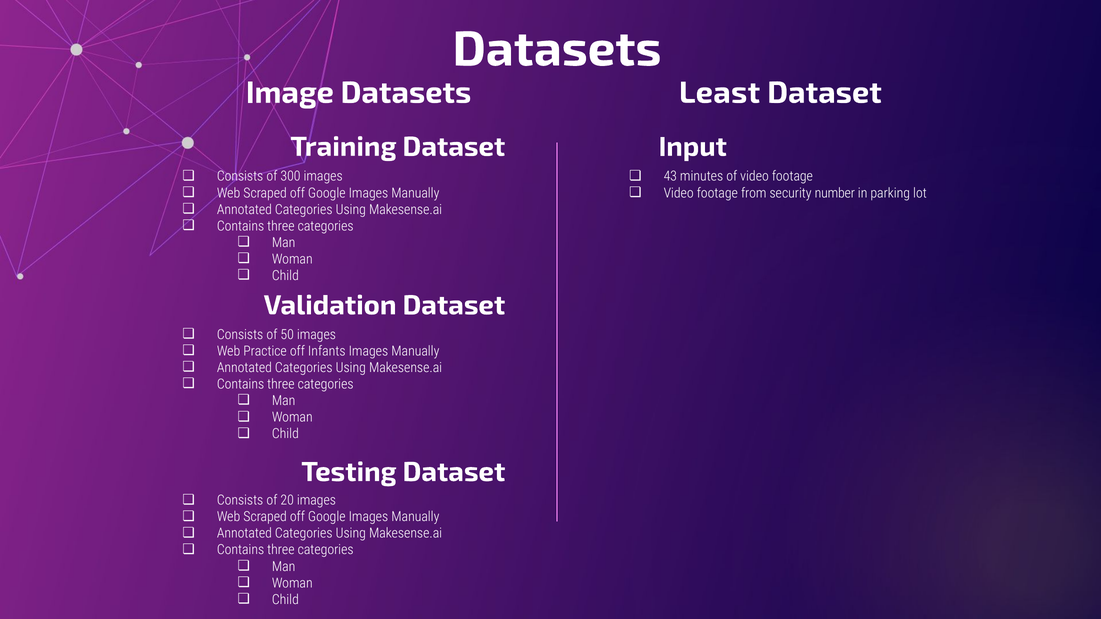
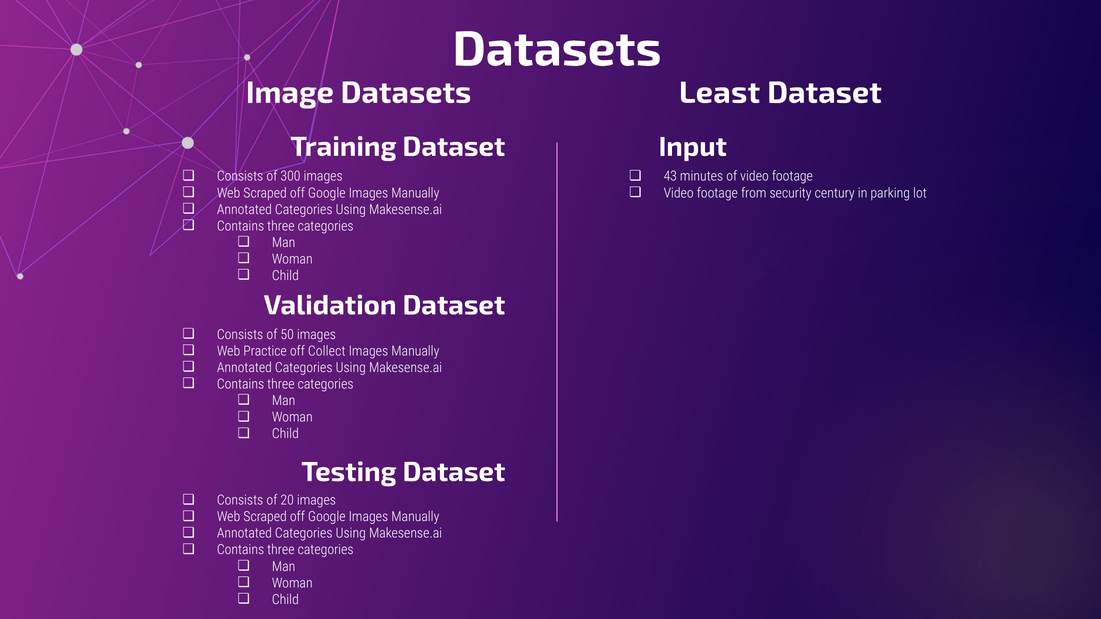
number: number -> century
Infants: Infants -> Collect
